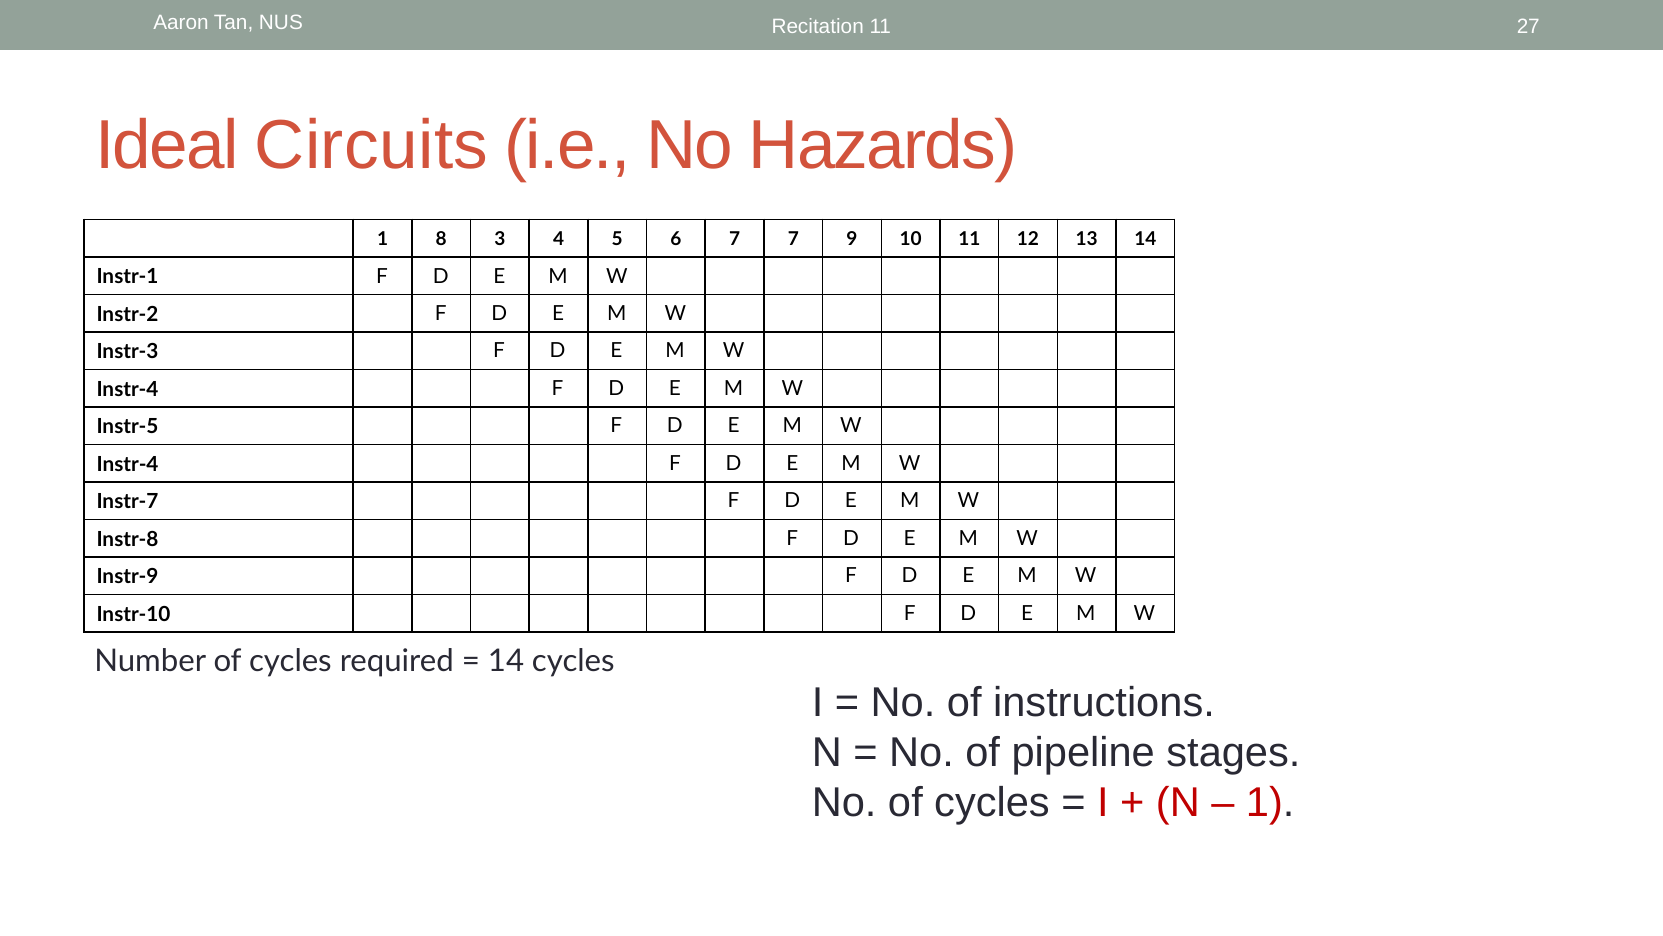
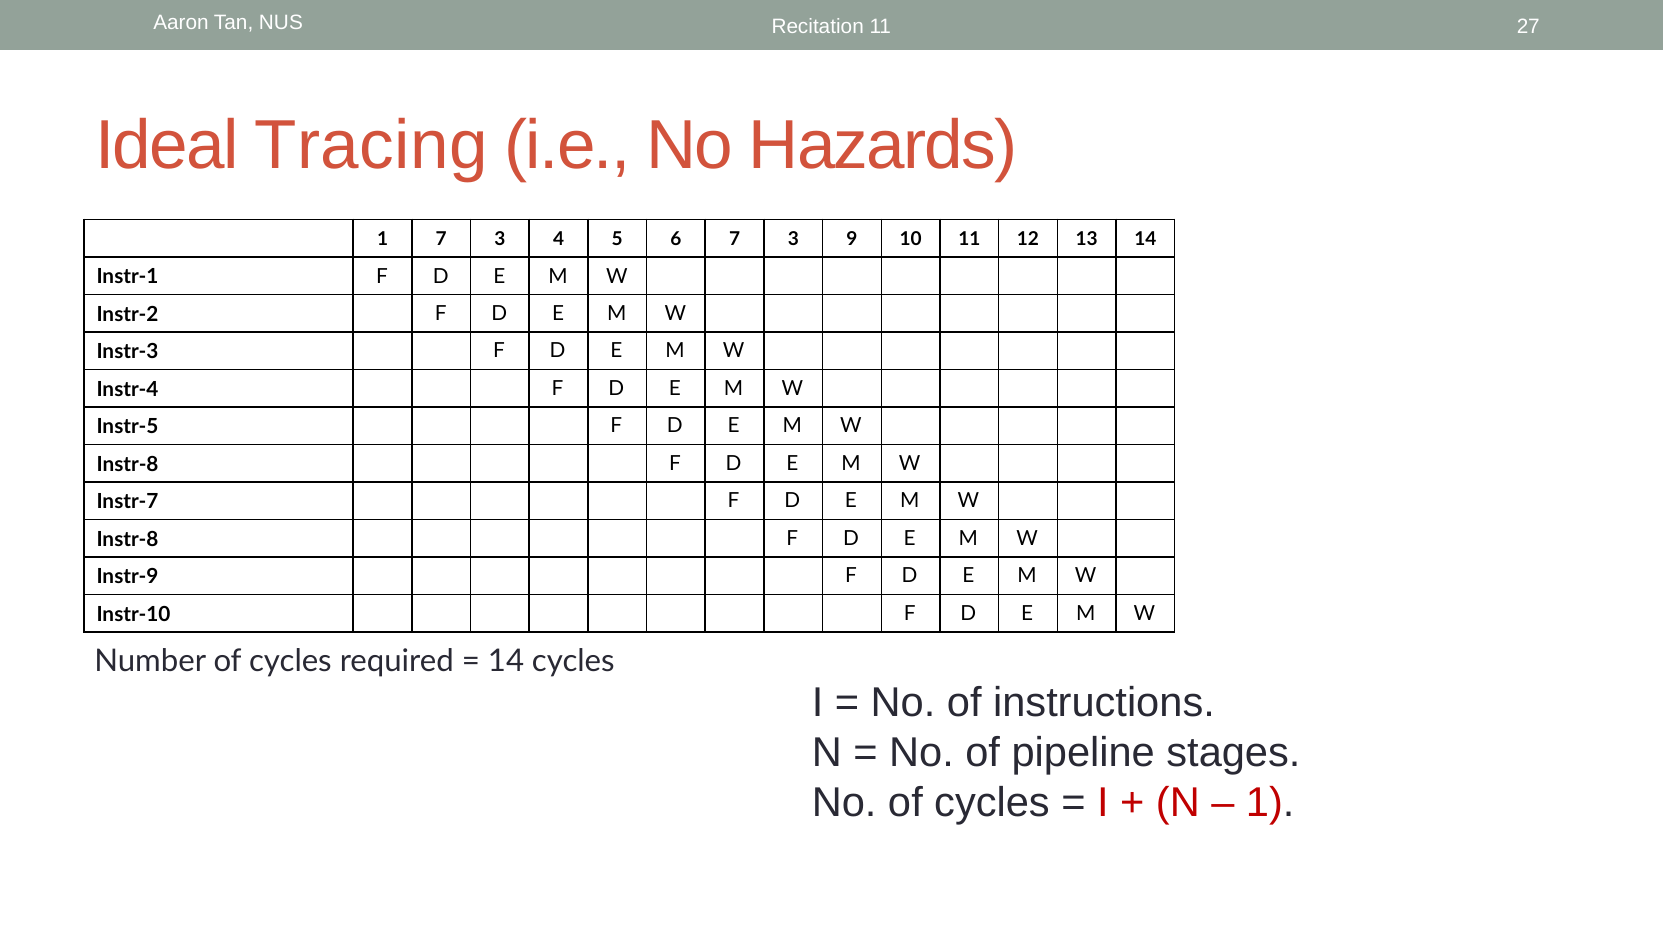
Circuits: Circuits -> Tracing
1 8: 8 -> 7
6 7 7: 7 -> 3
Instr-4 at (128, 464): Instr-4 -> Instr-8
